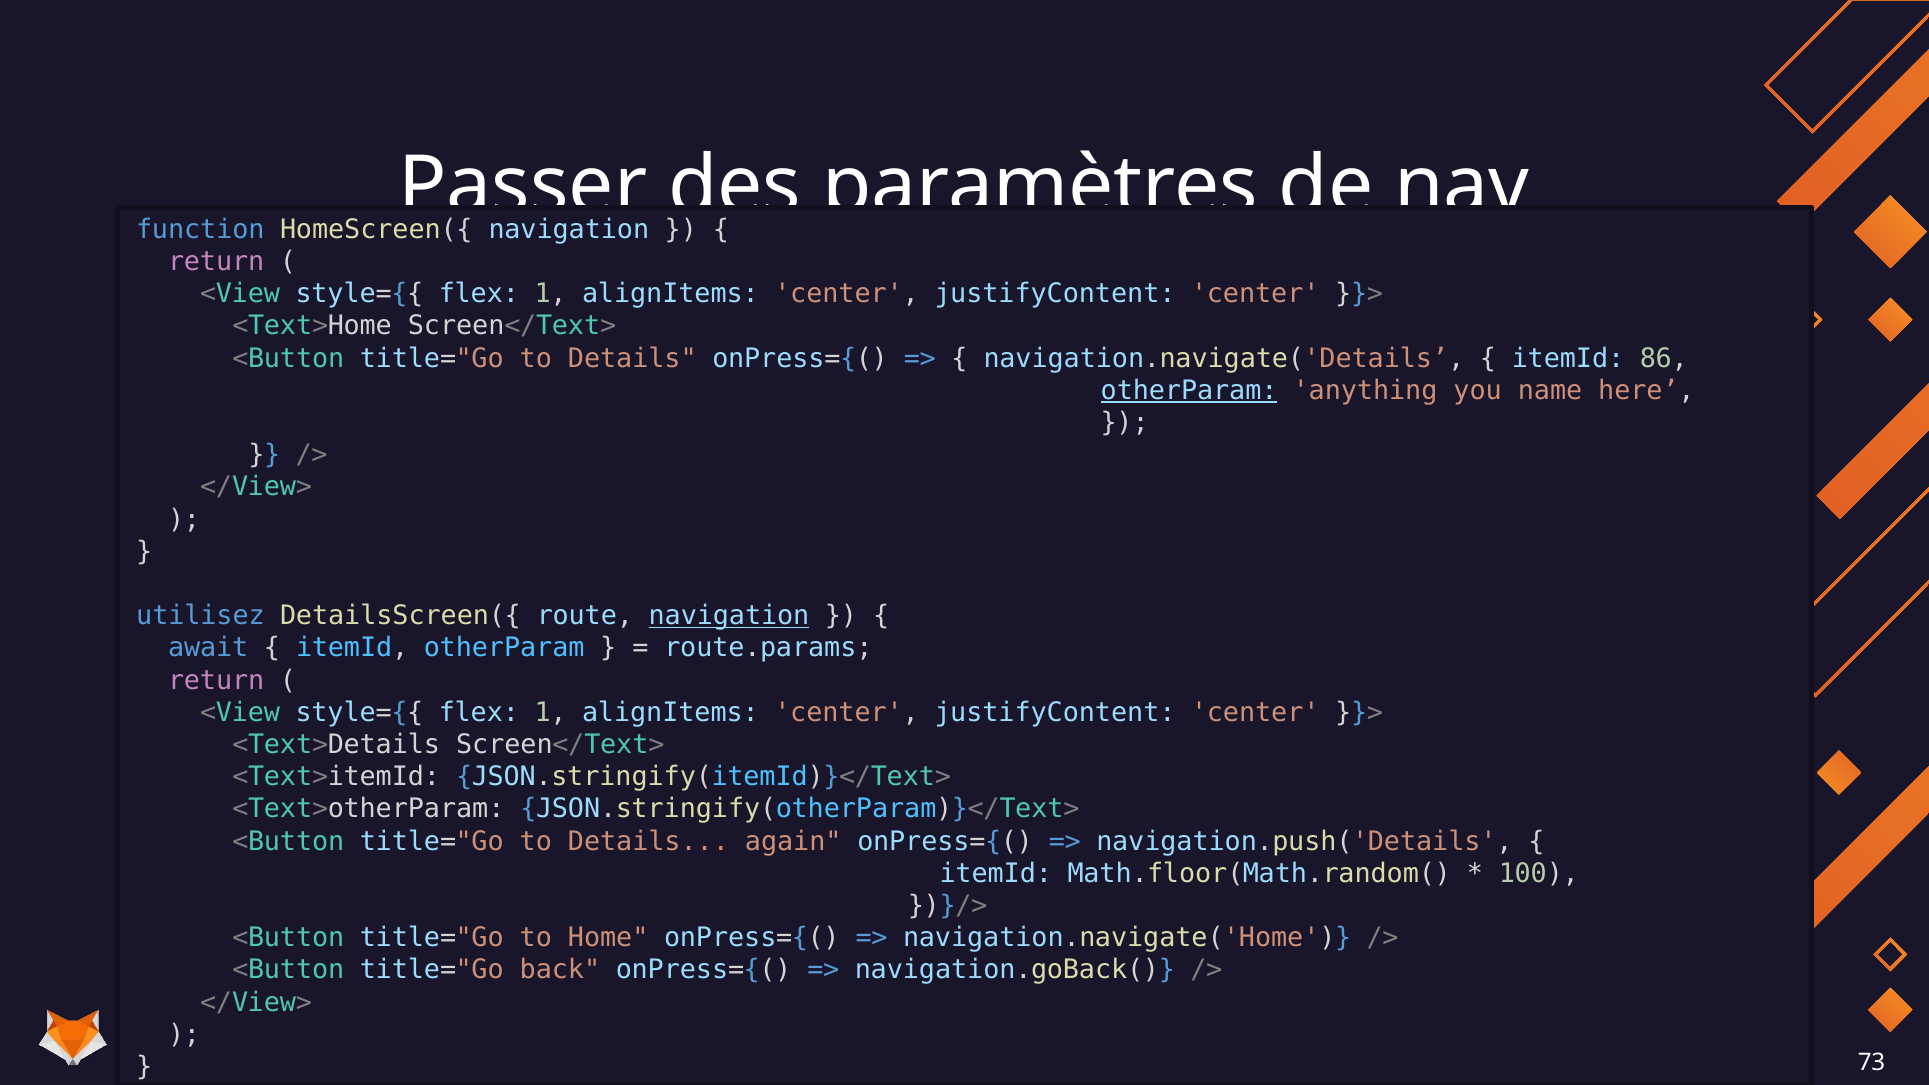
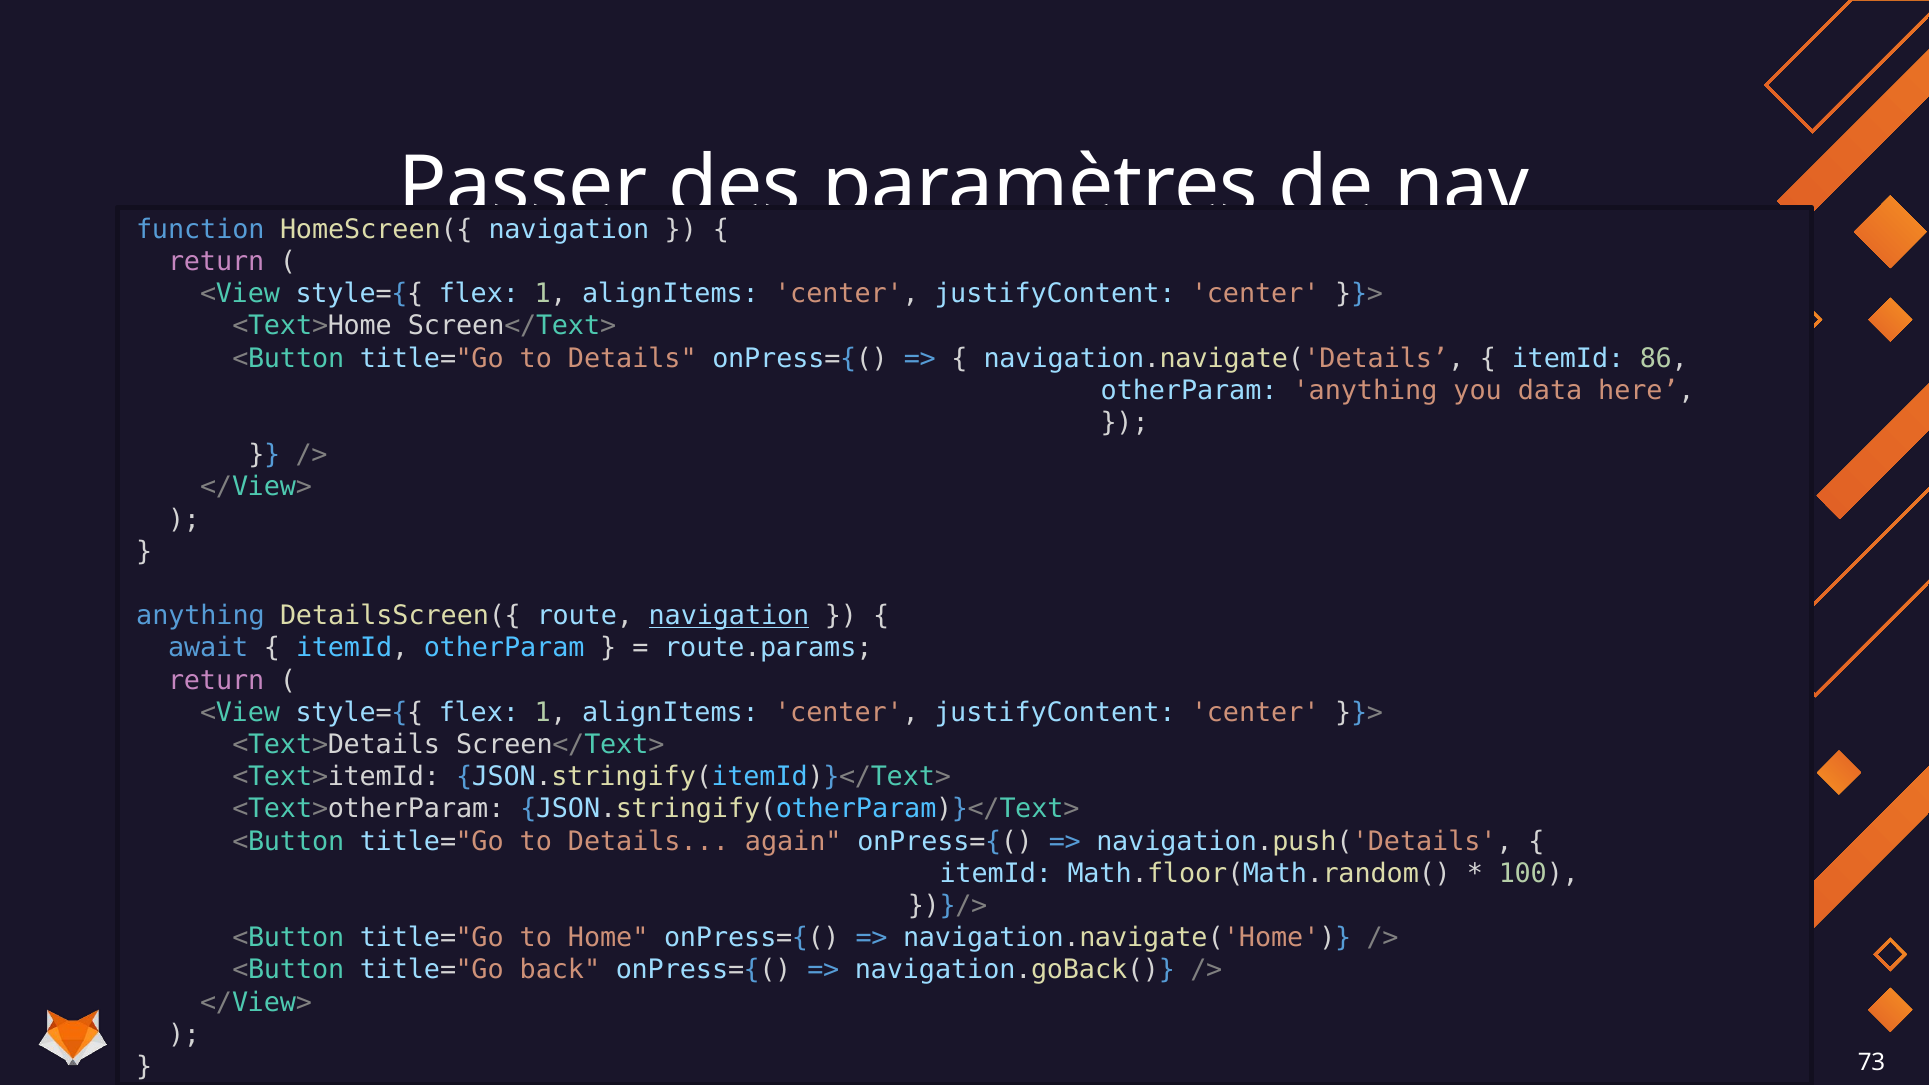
otherParam at (1189, 391) underline: present -> none
name: name -> data
utilisez at (200, 616): utilisez -> anything
